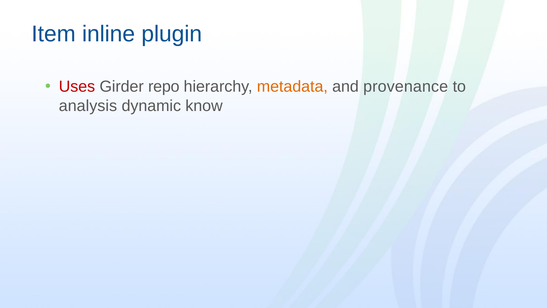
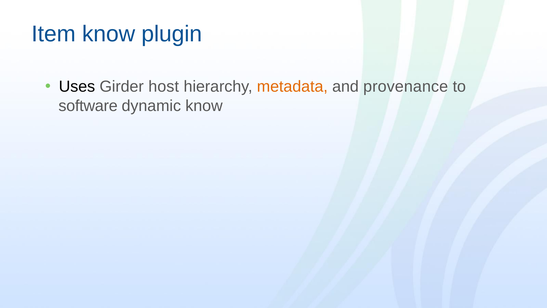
Item inline: inline -> know
Uses colour: red -> black
repo: repo -> host
analysis: analysis -> software
